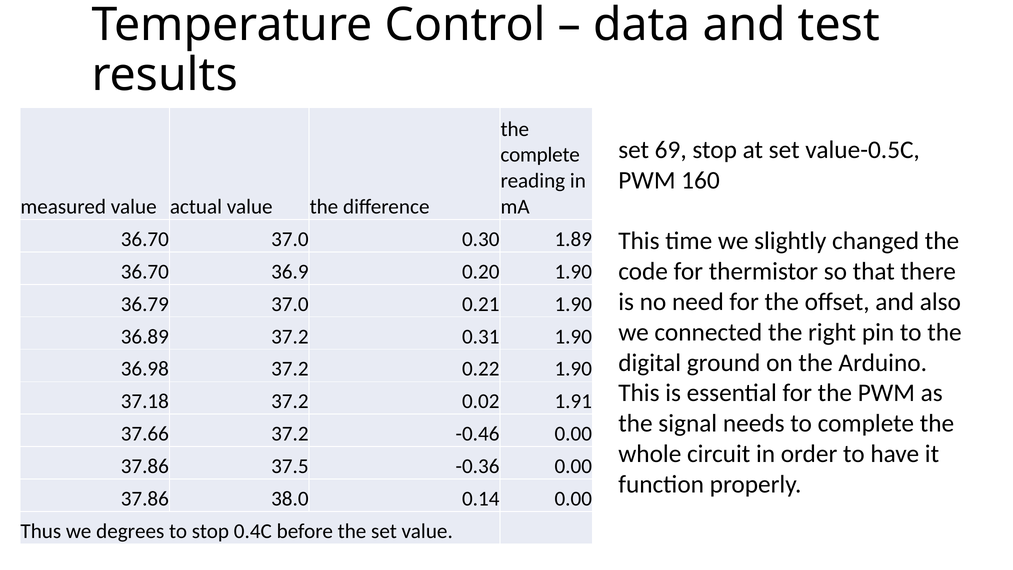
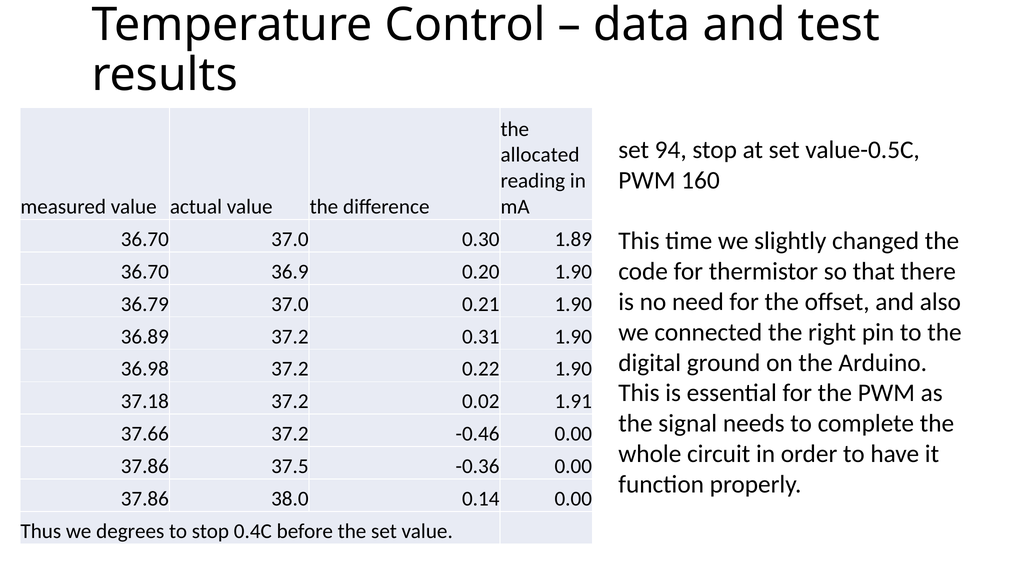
69: 69 -> 94
complete at (540, 155): complete -> allocated
